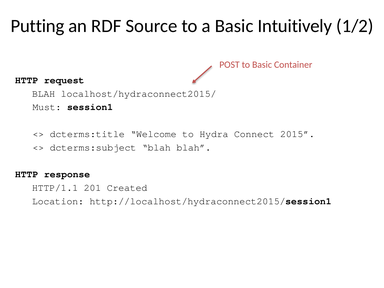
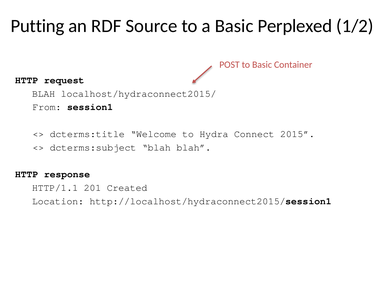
Intuitively: Intuitively -> Perplexed
Must: Must -> From
